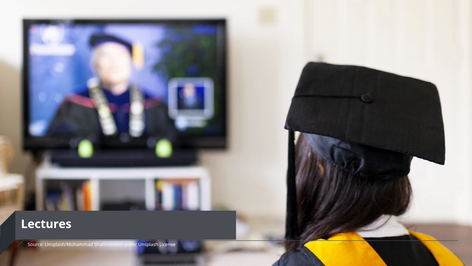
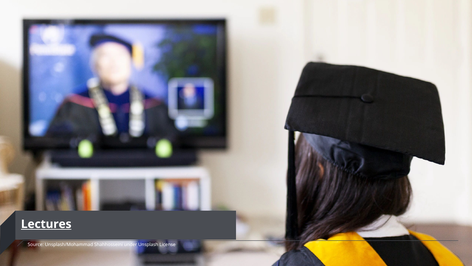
Lectures underline: none -> present
